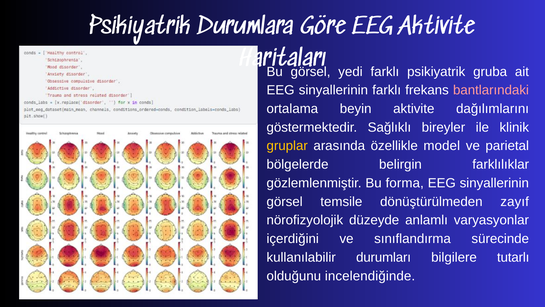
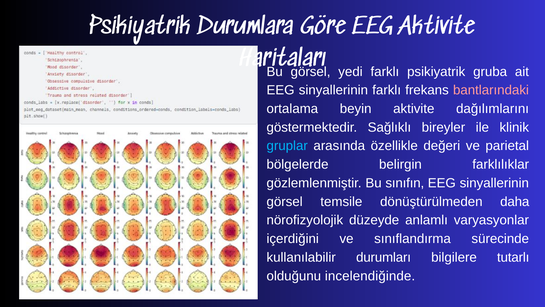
gruplar colour: yellow -> light blue
model: model -> değeri
forma: forma -> sınıfın
zayıf: zayıf -> daha
